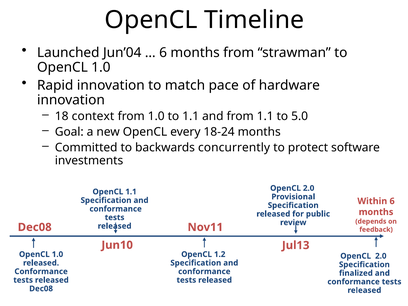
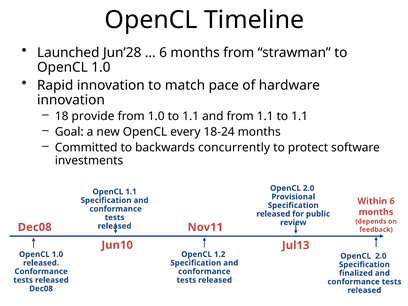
Jun’04: Jun’04 -> Jun’28
context: context -> provide
1.1 to 5.0: 5.0 -> 1.1
